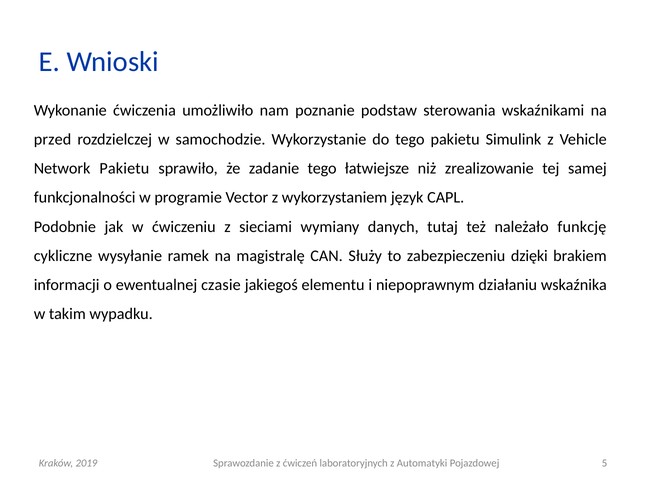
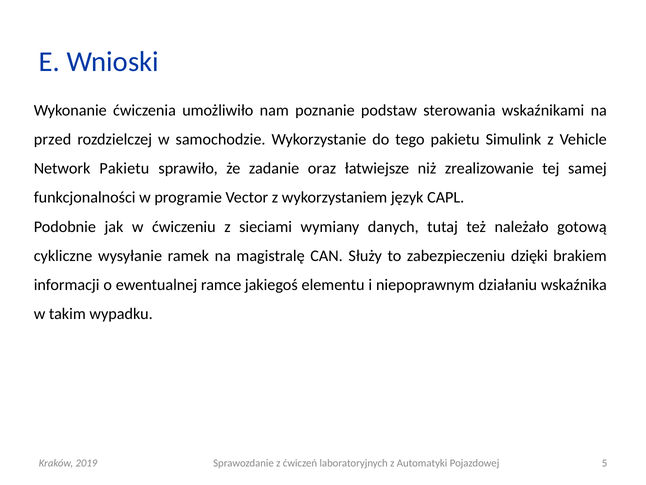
zadanie tego: tego -> oraz
funkcję: funkcję -> gotową
czasie: czasie -> ramce
